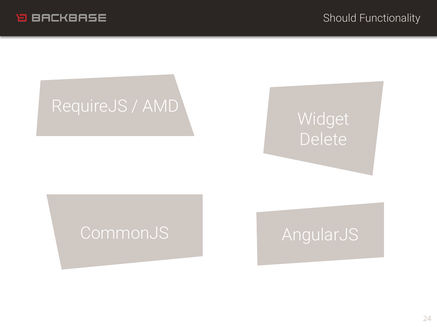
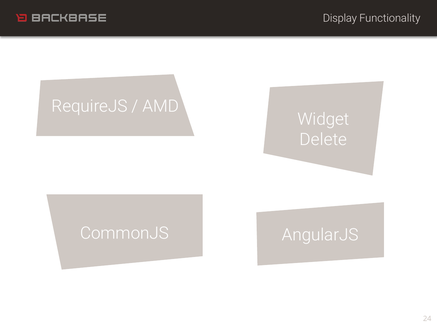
Should: Should -> Display
